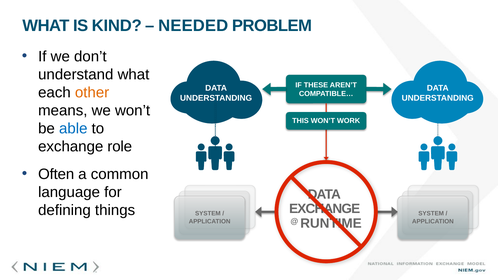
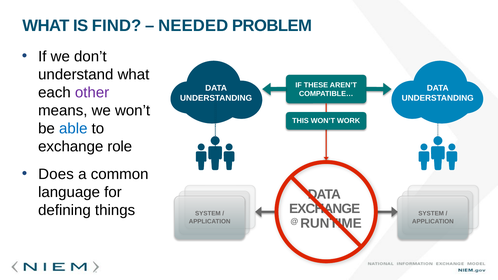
KIND: KIND -> FIND
other colour: orange -> purple
Often: Often -> Does
